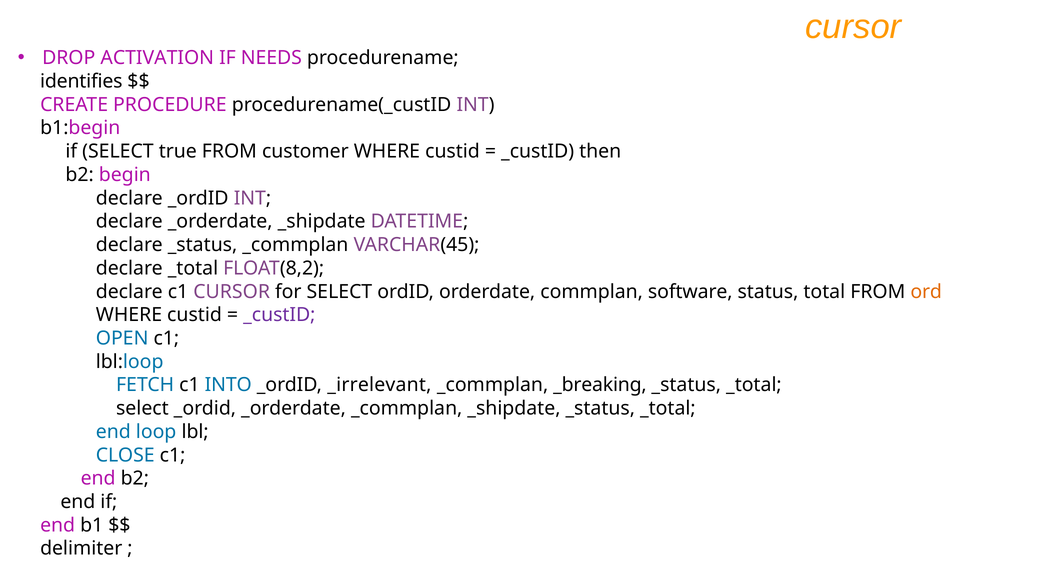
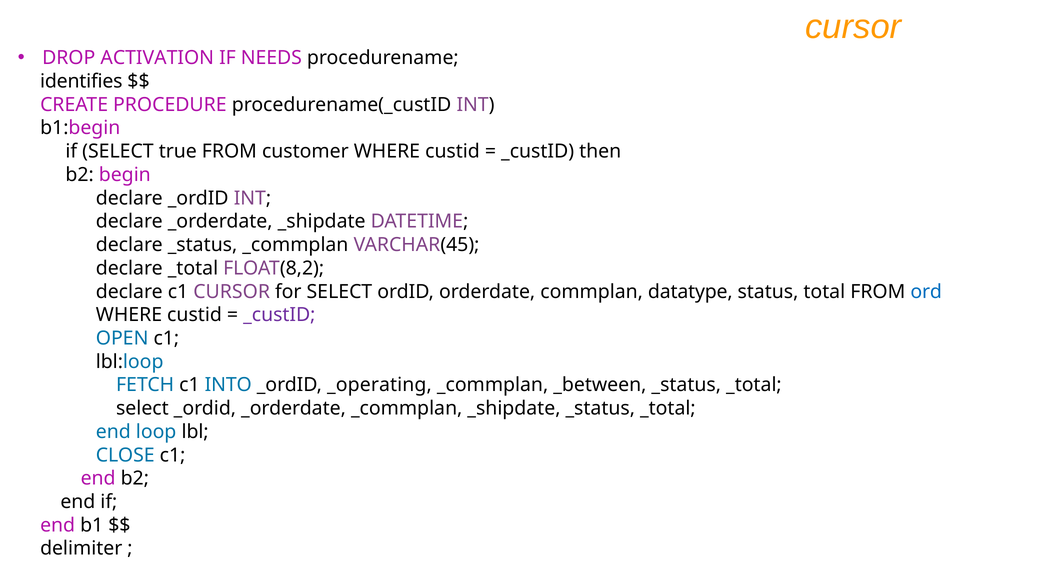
software: software -> datatype
ord colour: orange -> blue
_irrelevant: _irrelevant -> _operating
_breaking: _breaking -> _between
